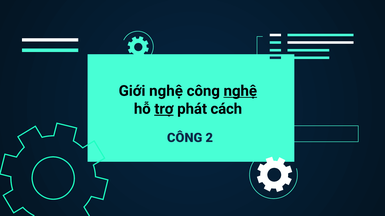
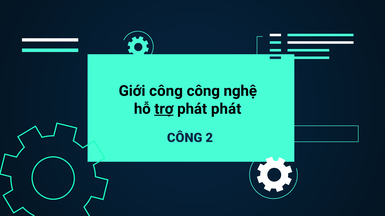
Giới nghệ: nghệ -> công
nghệ at (240, 91) underline: present -> none
phát cách: cách -> phát
